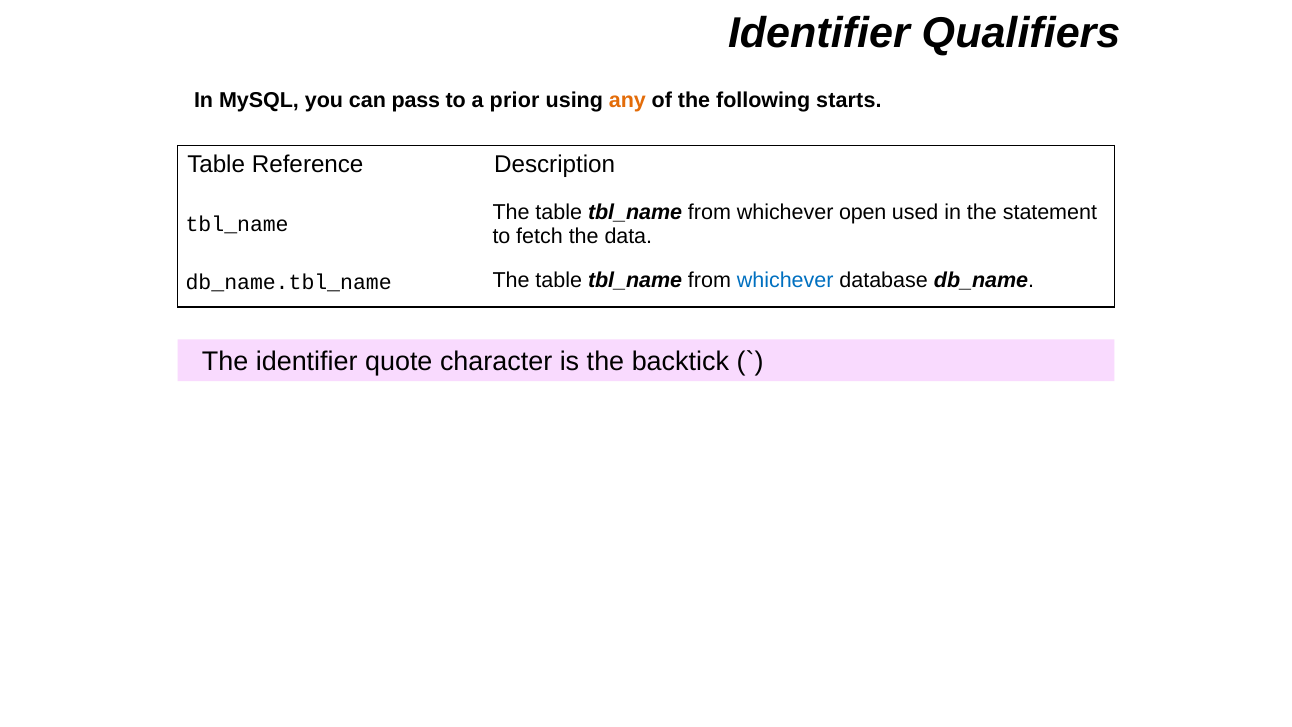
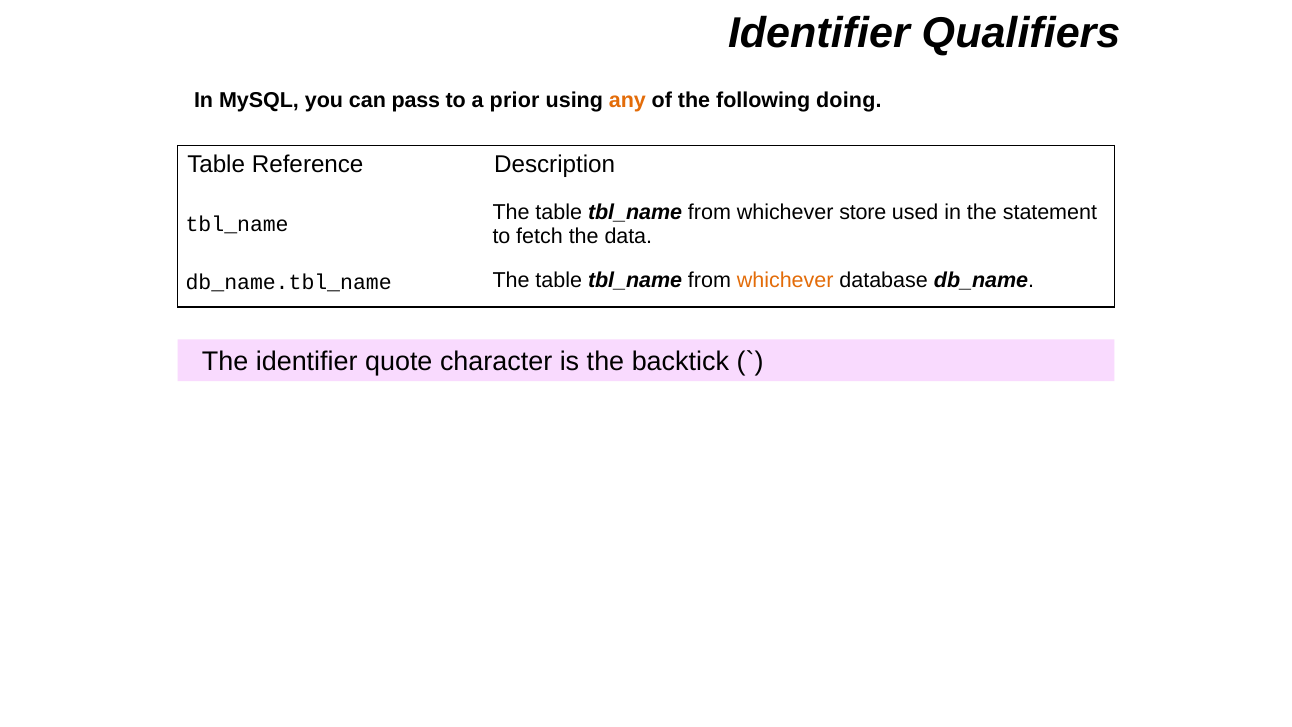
starts: starts -> doing
open: open -> store
whichever at (785, 280) colour: blue -> orange
